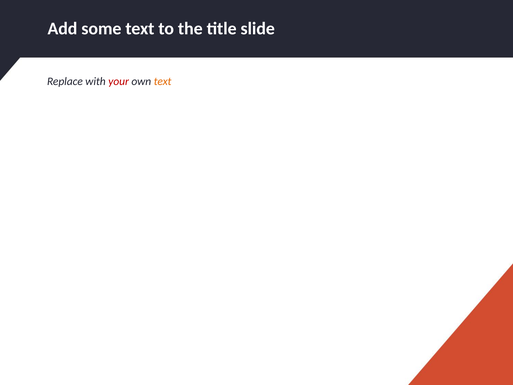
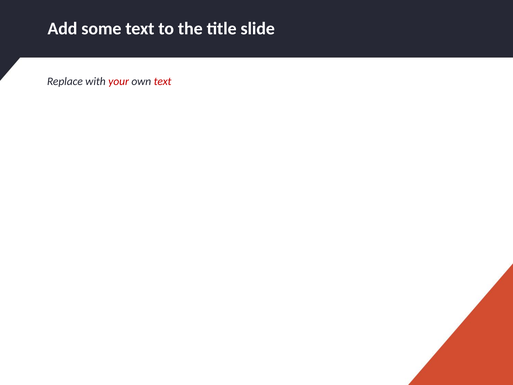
text at (163, 81) colour: orange -> red
